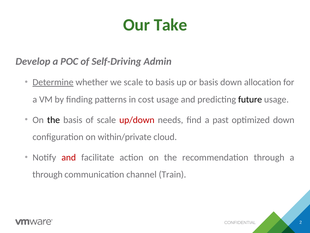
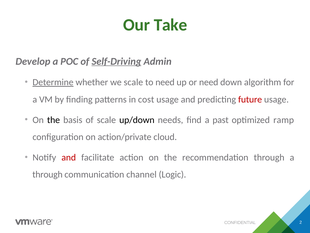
Self-Driving underline: none -> present
to basis: basis -> need
or basis: basis -> need
allocation: allocation -> algorithm
future colour: black -> red
up/down colour: red -> black
optimized down: down -> ramp
within/private: within/private -> action/private
Train: Train -> Logic
